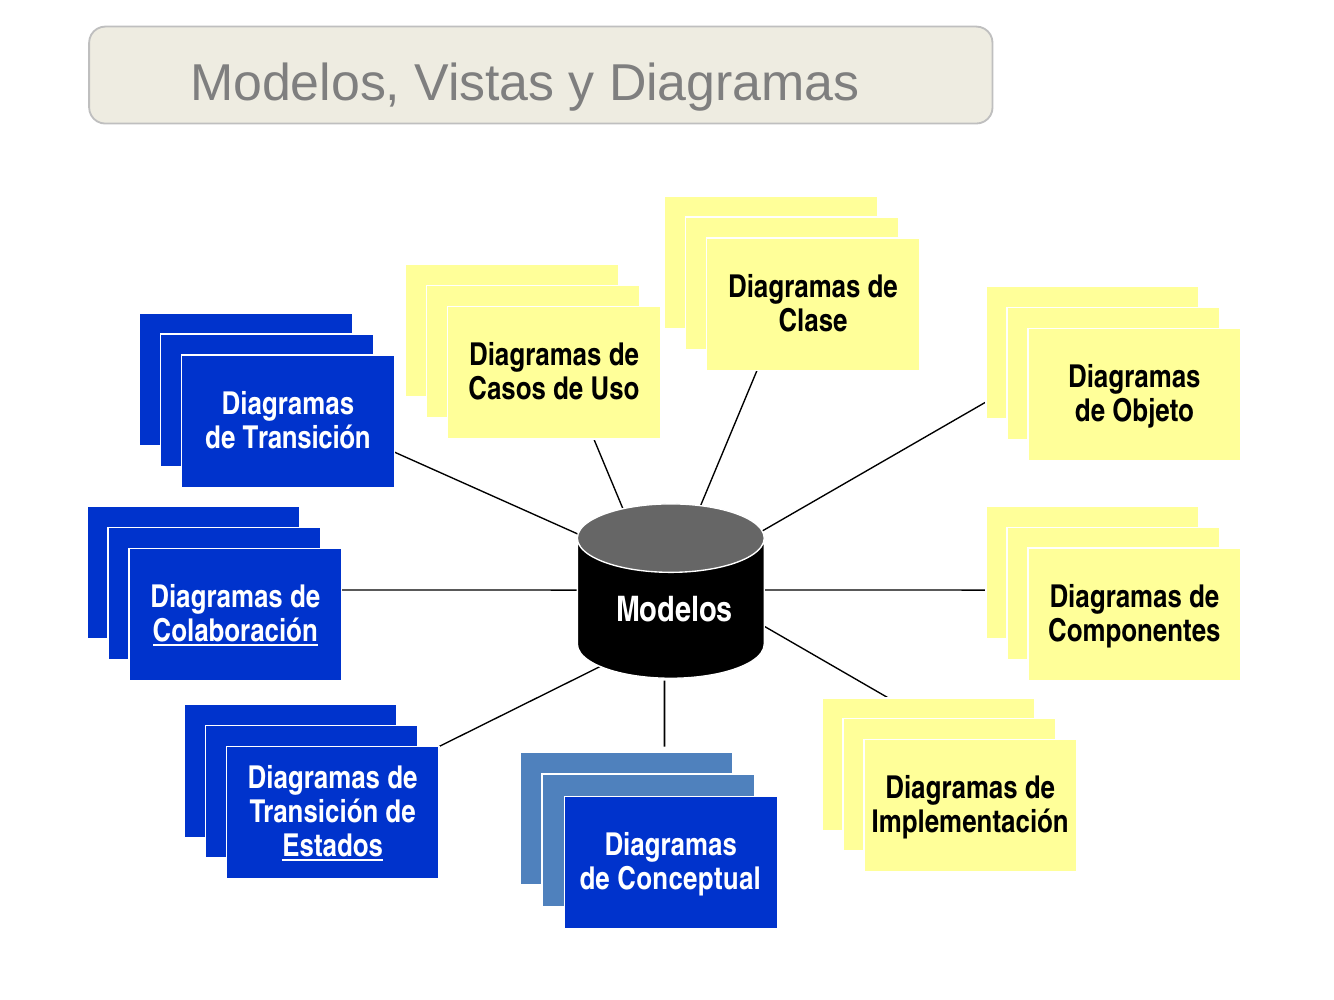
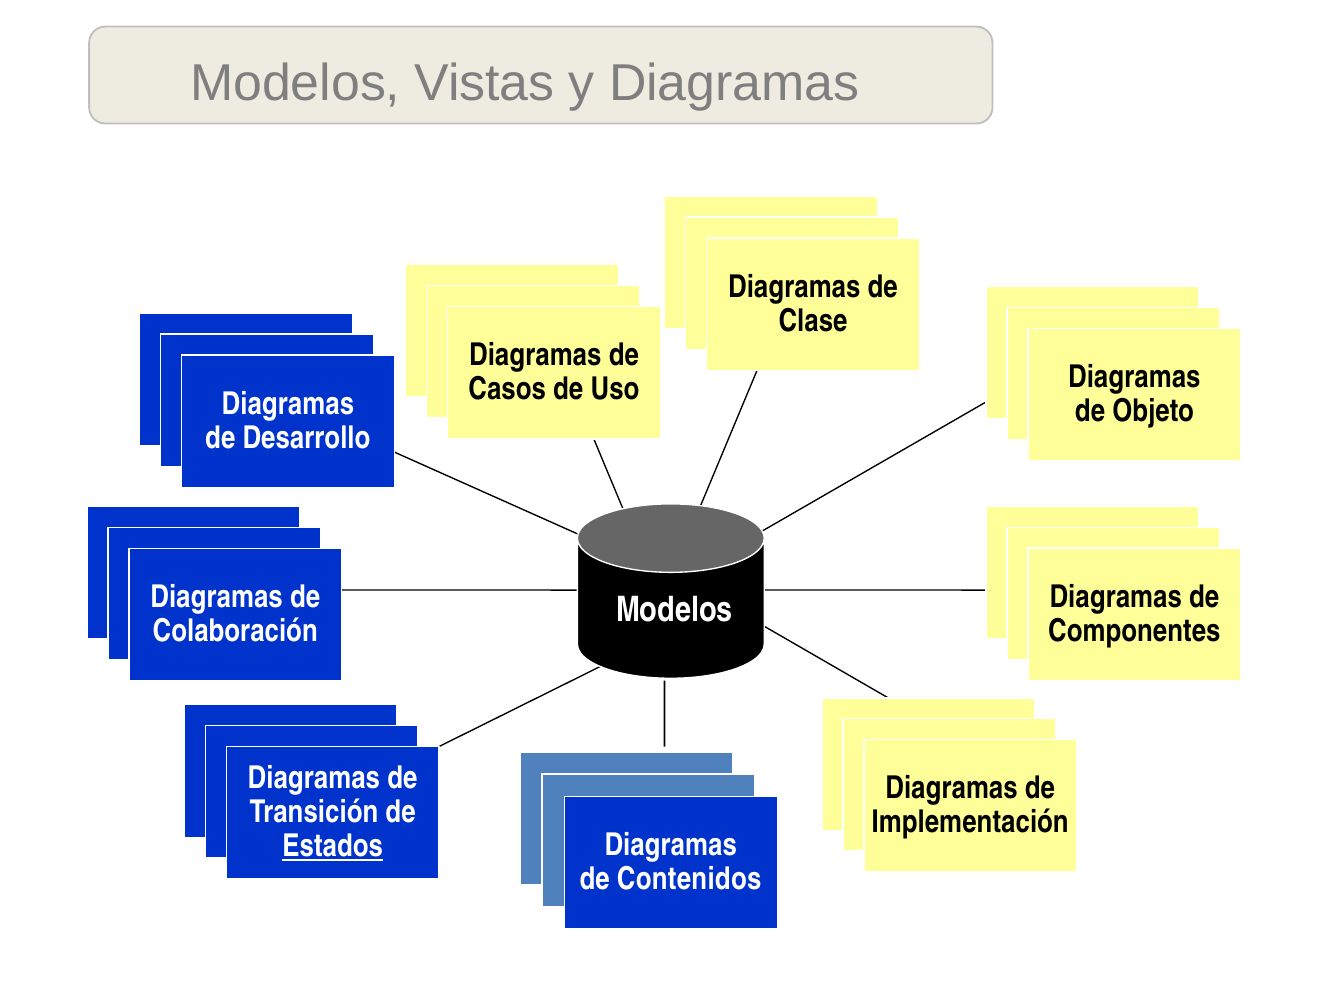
Transición at (307, 438): Transición -> Desarrollo
Colaboración underline: present -> none
Conceptual: Conceptual -> Contenidos
